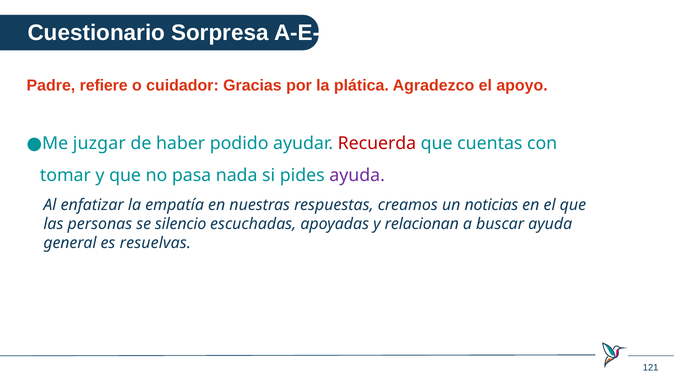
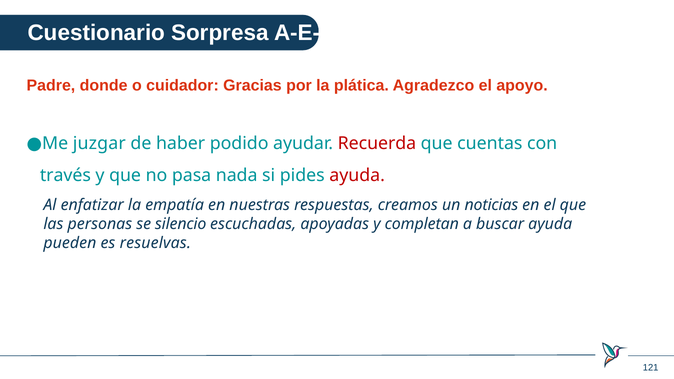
refiere: refiere -> donde
tomar: tomar -> través
ayuda at (357, 176) colour: purple -> red
relacionan: relacionan -> completan
general: general -> pueden
